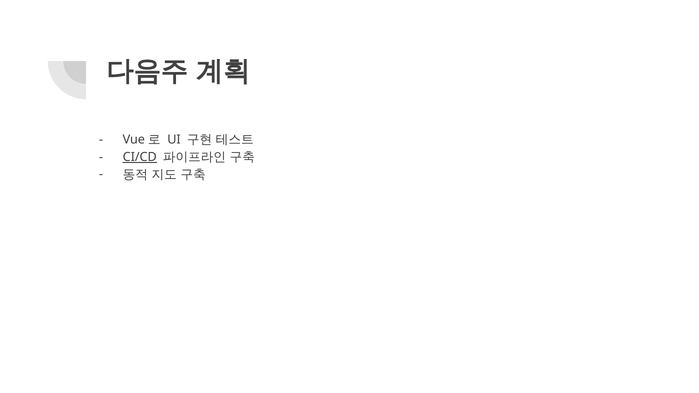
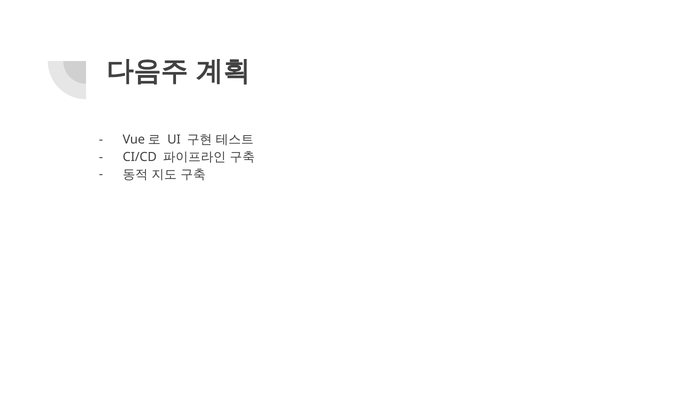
CI/CD underline: present -> none
